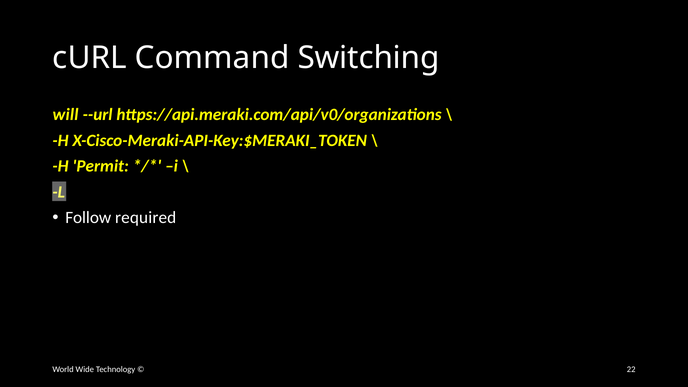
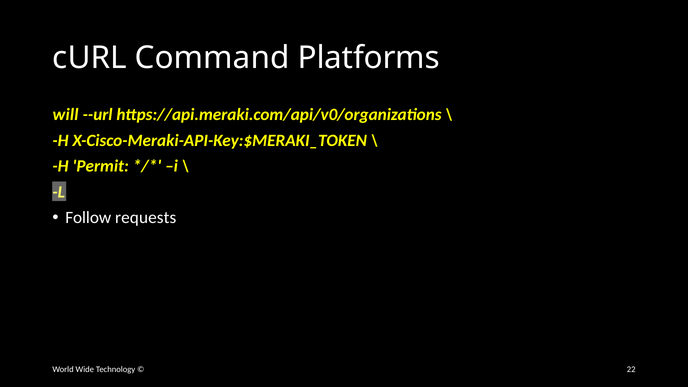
Switching: Switching -> Platforms
required: required -> requests
